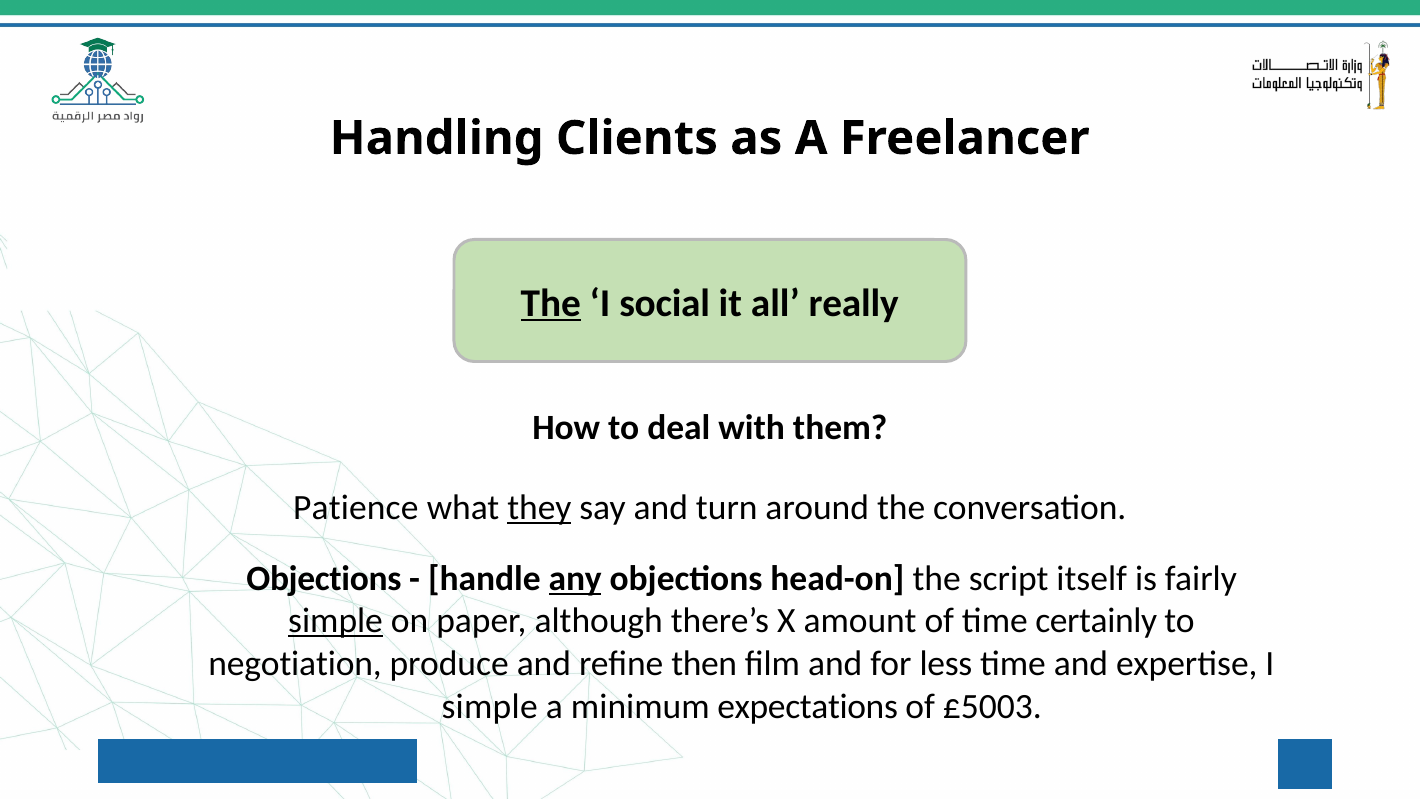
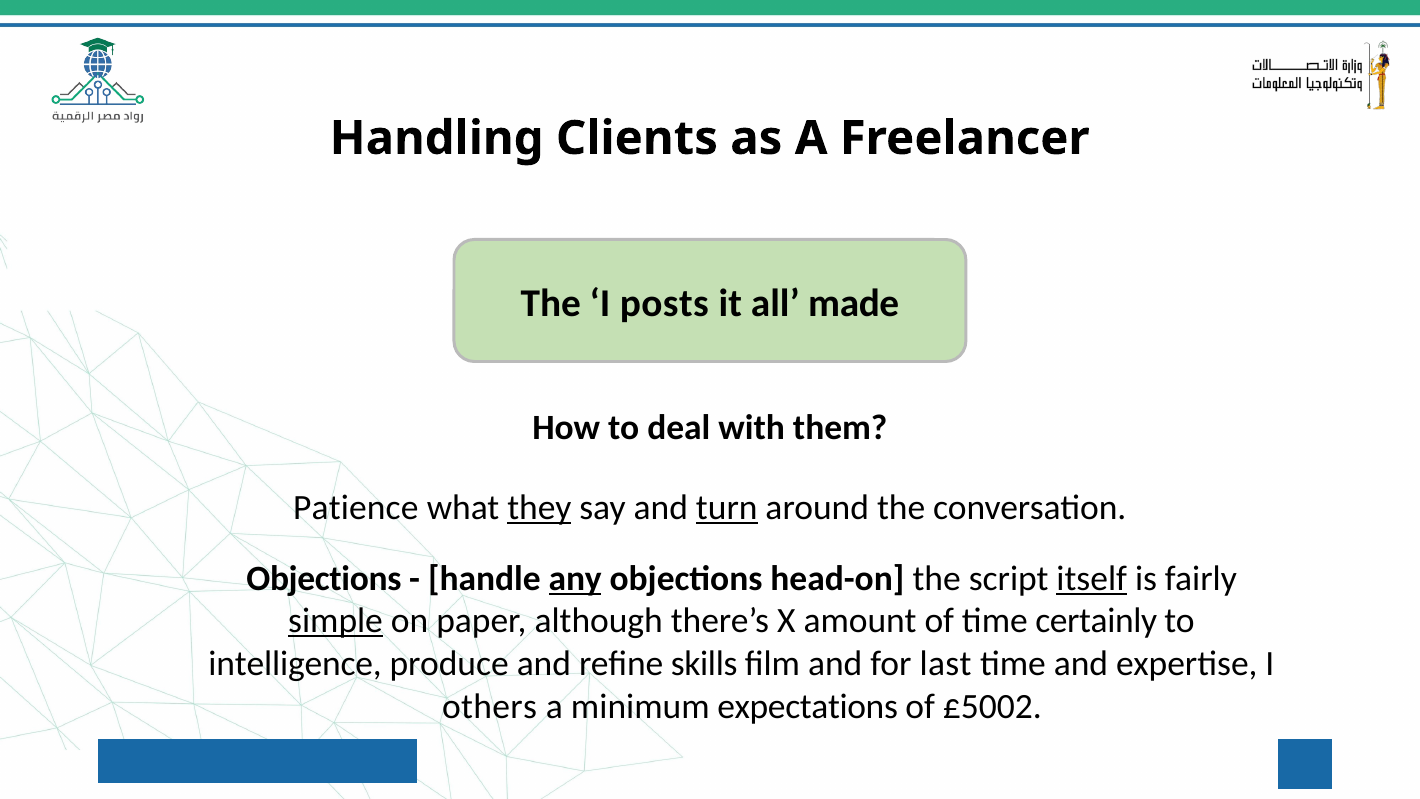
The at (551, 303) underline: present -> none
social: social -> posts
really: really -> made
turn underline: none -> present
itself underline: none -> present
negotiation: negotiation -> intelligence
then: then -> skills
less: less -> last
simple at (490, 706): simple -> others
£5003: £5003 -> £5002
